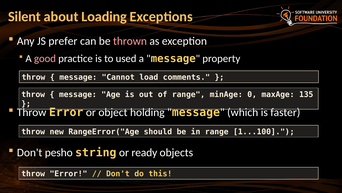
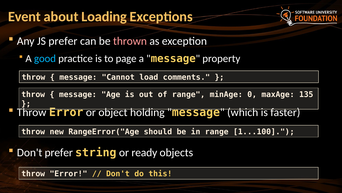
Silent: Silent -> Event
good colour: pink -> light blue
used: used -> page
Don't pesho: pesho -> prefer
